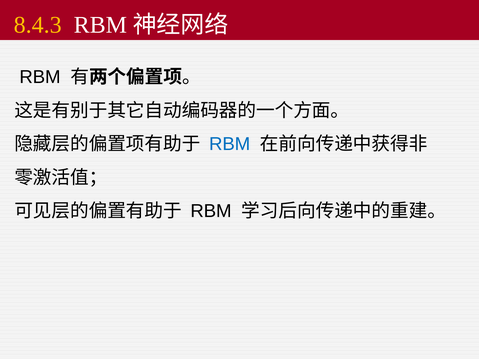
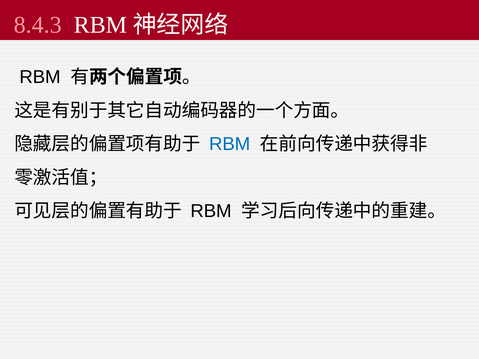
8.4.3 colour: yellow -> pink
